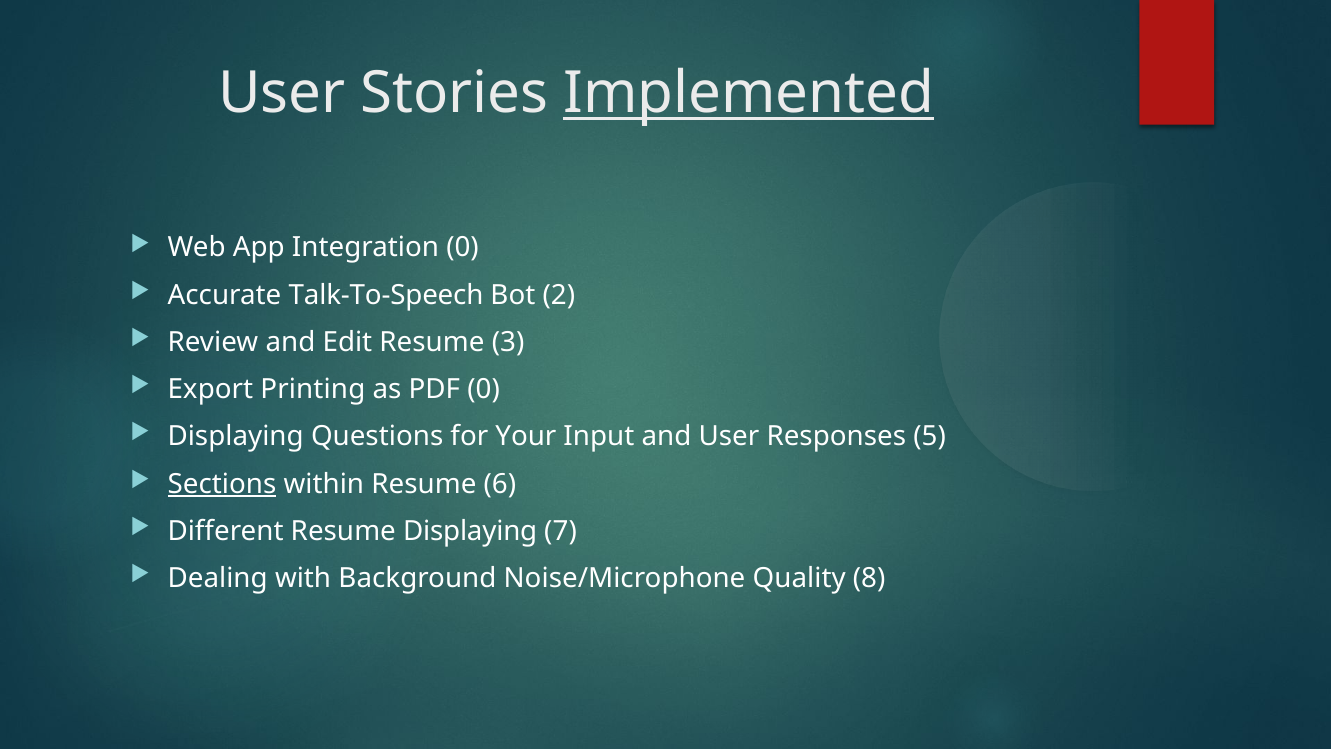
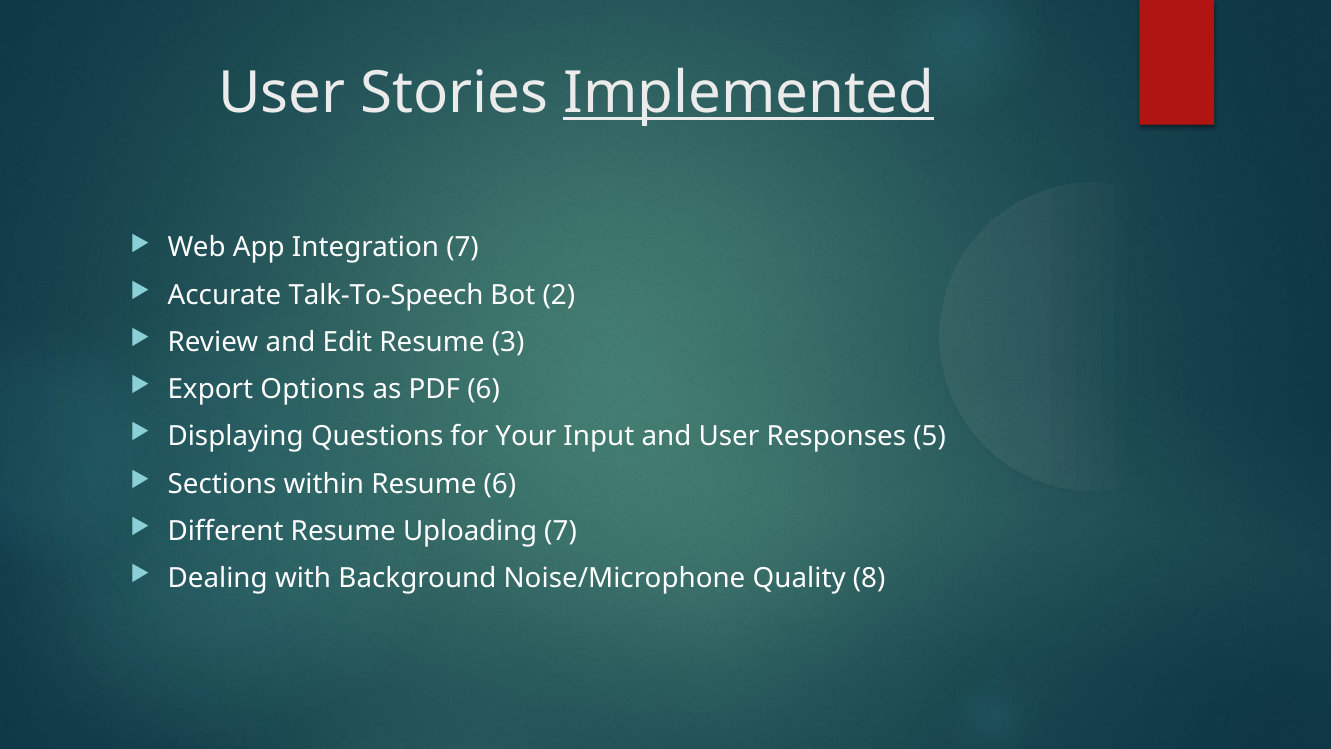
Integration 0: 0 -> 7
Printing: Printing -> Options
PDF 0: 0 -> 6
Sections underline: present -> none
Resume Displaying: Displaying -> Uploading
